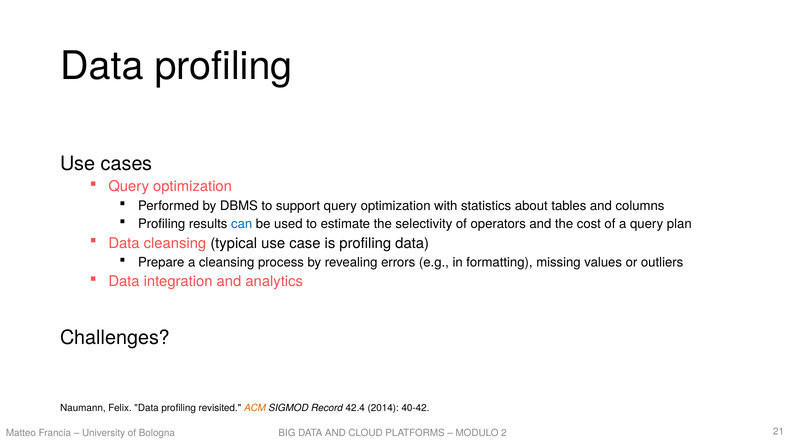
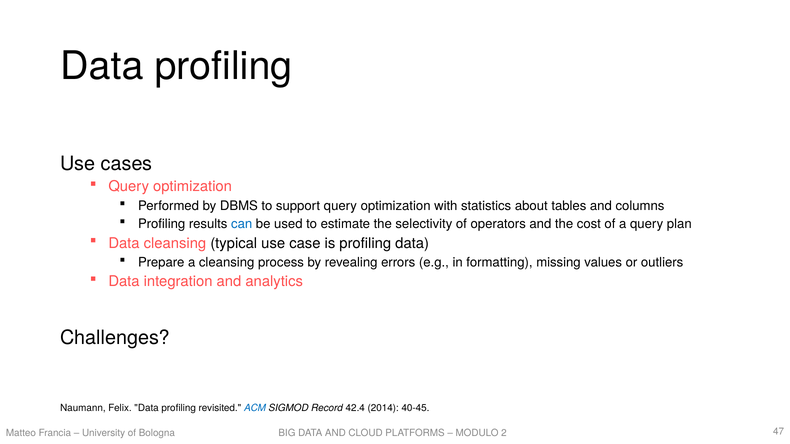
ACM colour: orange -> blue
40-42: 40-42 -> 40-45
21: 21 -> 47
